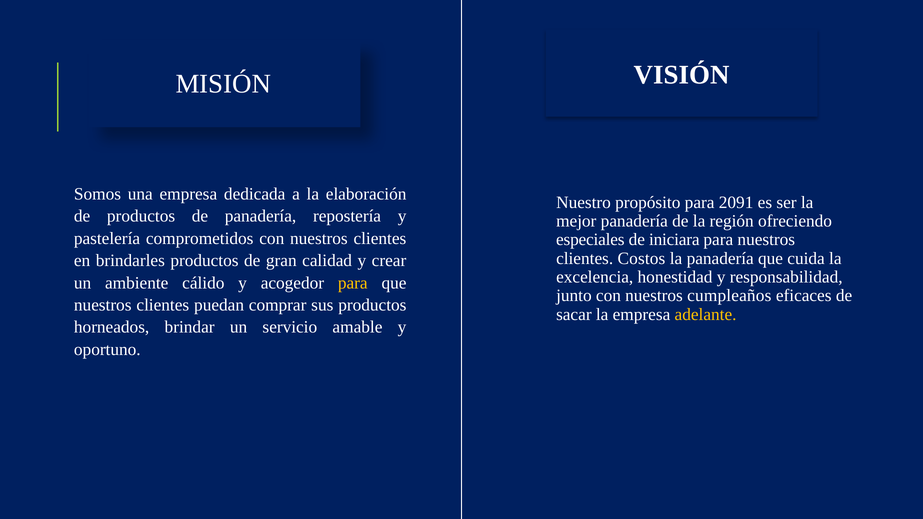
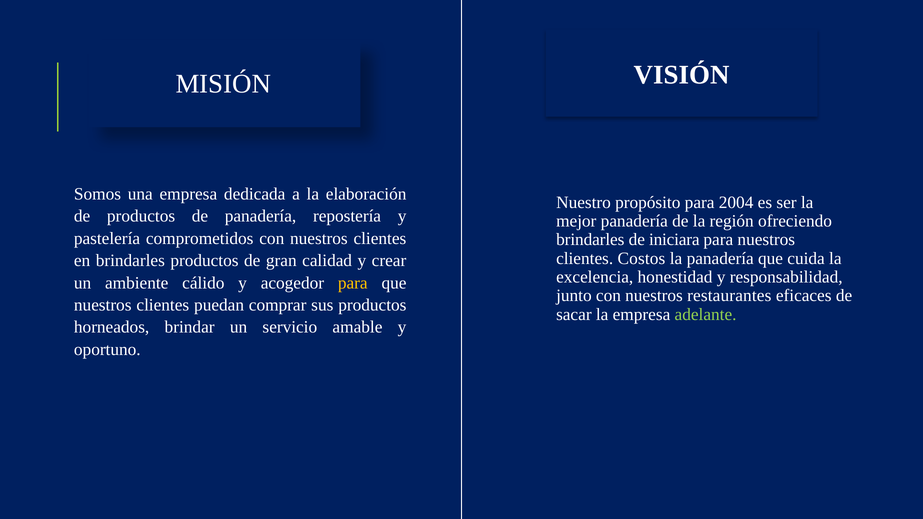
2091: 2091 -> 2004
especiales at (590, 240): especiales -> brindarles
cumpleaños: cumpleaños -> restaurantes
adelante colour: yellow -> light green
